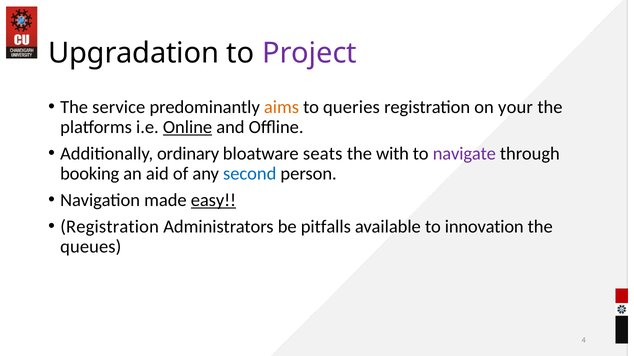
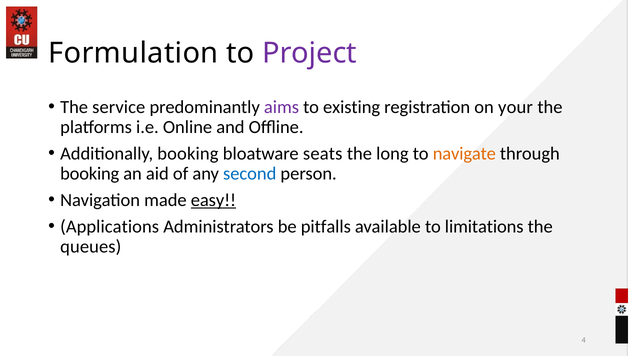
Upgradation: Upgradation -> Formulation
aims colour: orange -> purple
queries: queries -> existing
Online underline: present -> none
Additionally ordinary: ordinary -> booking
with: with -> long
navigate colour: purple -> orange
Registration at (110, 227): Registration -> Applications
innovation: innovation -> limitations
